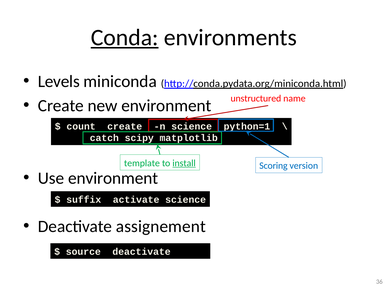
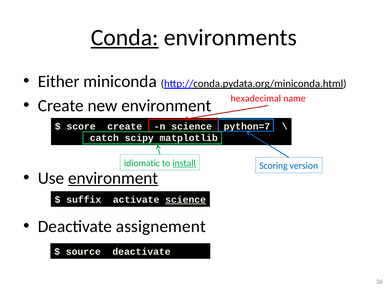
Levels: Levels -> Either
unstructured: unstructured -> hexadecimal
count: count -> score
python=1: python=1 -> python=7
template: template -> idiomatic
environment at (113, 178) underline: none -> present
science at (186, 200) underline: none -> present
